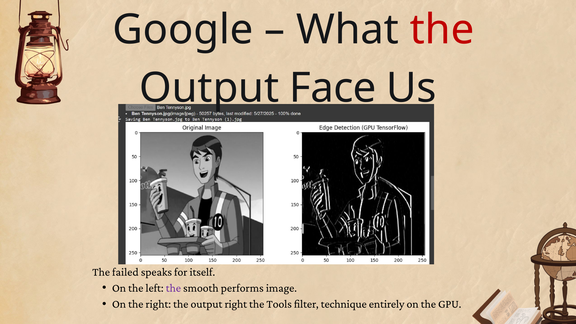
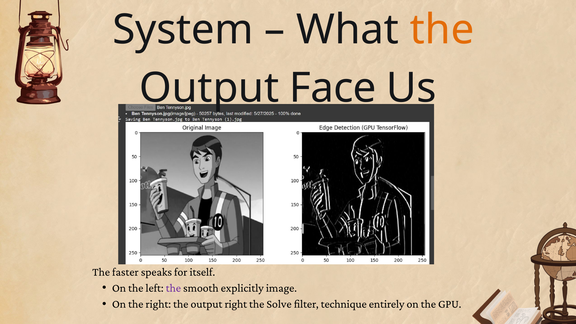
Google: Google -> System
the at (442, 30) colour: red -> orange
failed: failed -> faster
performs: performs -> explicitly
Tools: Tools -> Solve
